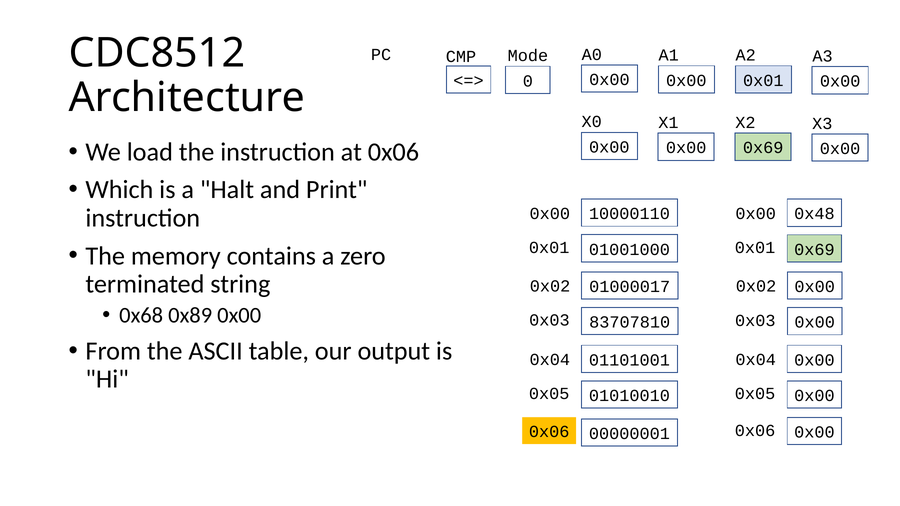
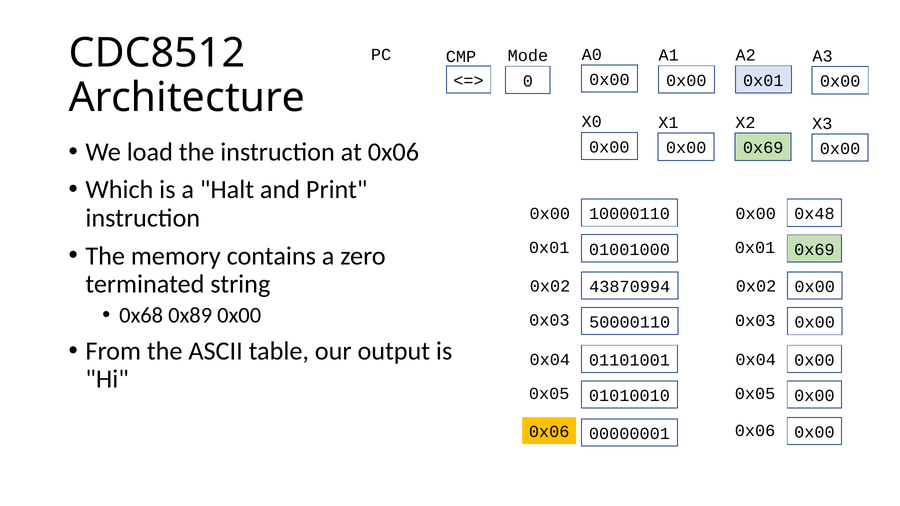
01000017: 01000017 -> 43870994
83707810: 83707810 -> 50000110
